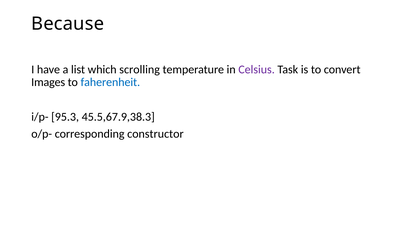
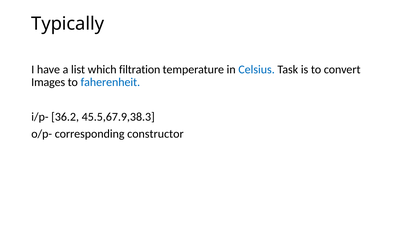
Because: Because -> Typically
scrolling: scrolling -> filtration
Celsius colour: purple -> blue
95.3: 95.3 -> 36.2
